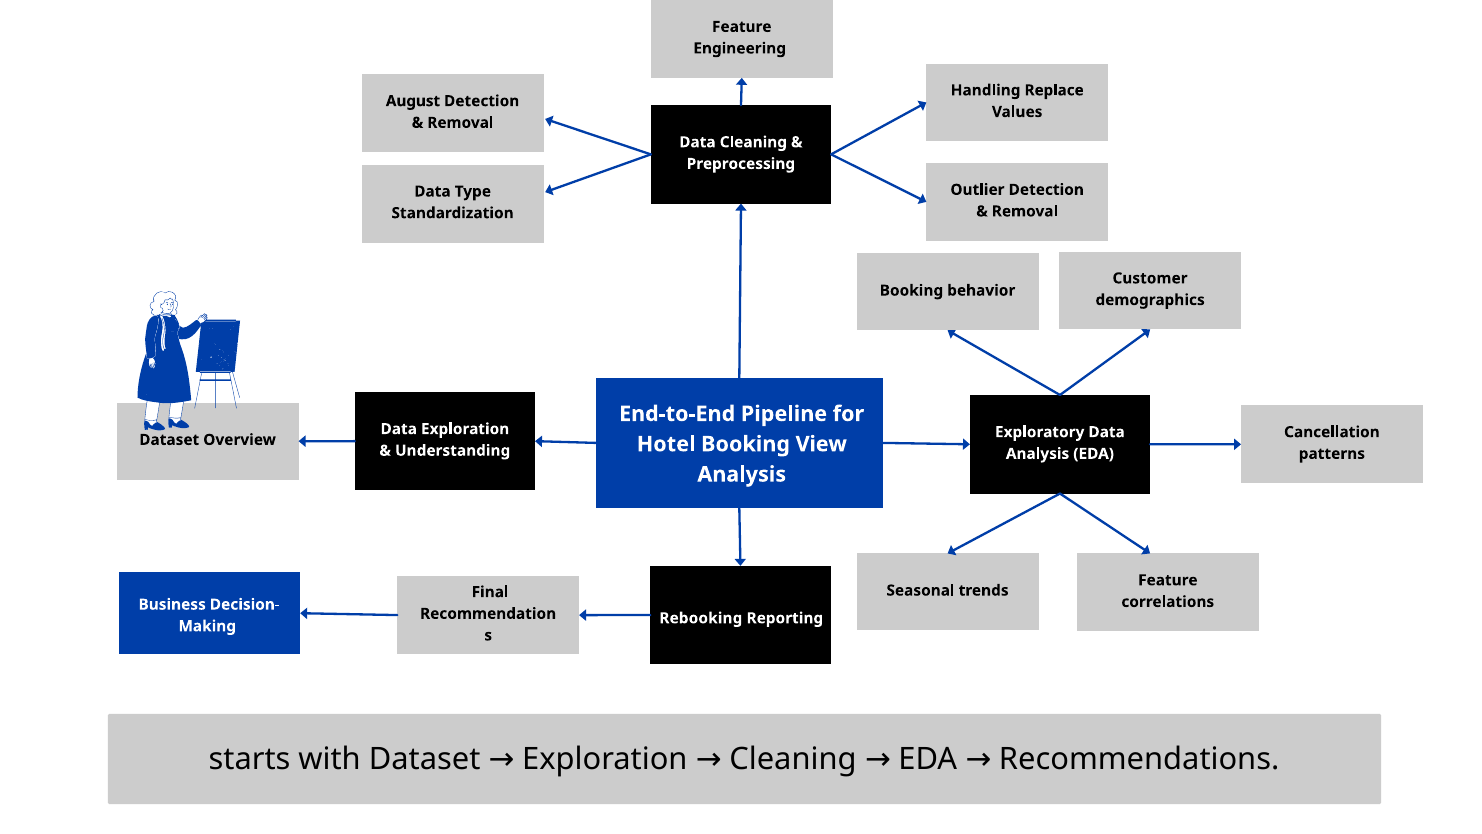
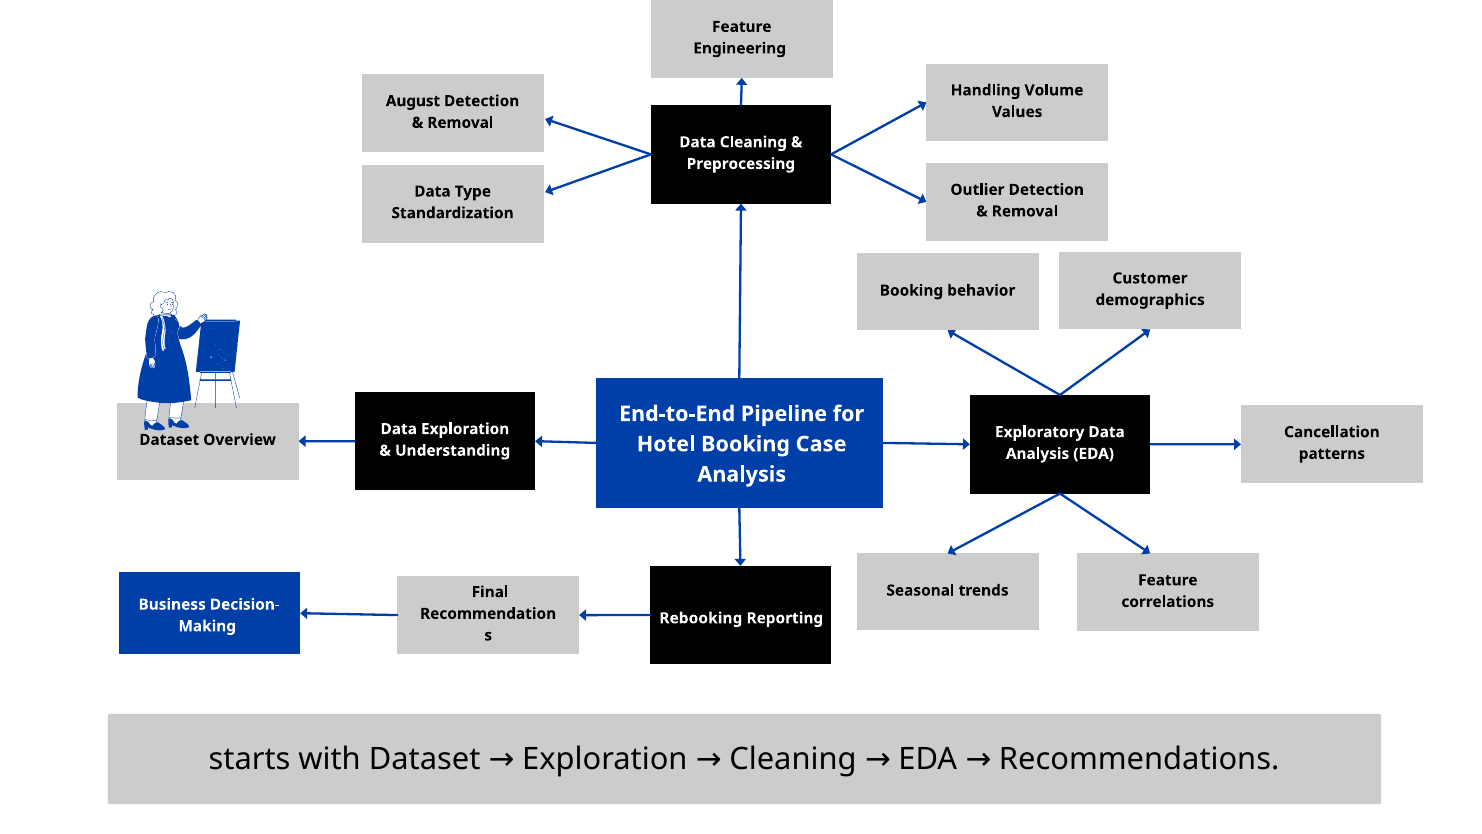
Replace: Replace -> Volume
View: View -> Case
